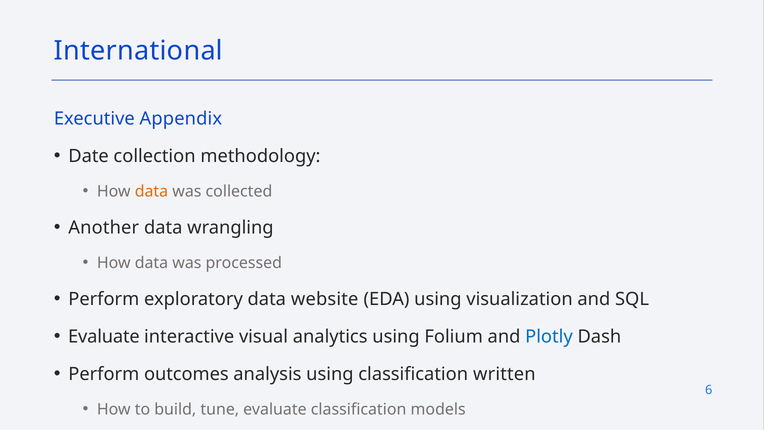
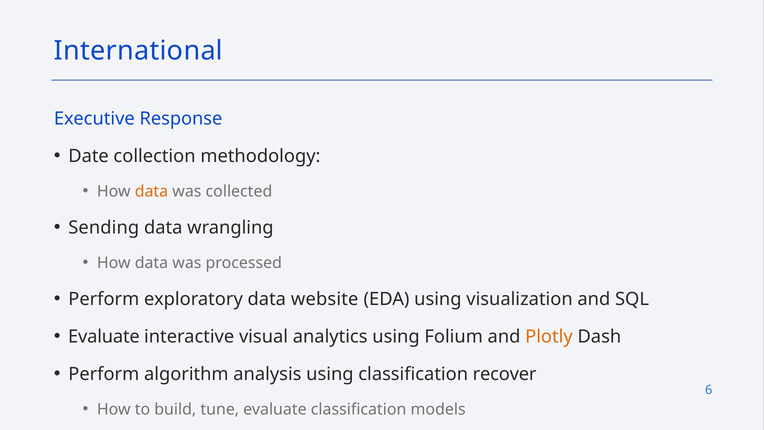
Appendix: Appendix -> Response
Another: Another -> Sending
Plotly colour: blue -> orange
outcomes: outcomes -> algorithm
written: written -> recover
